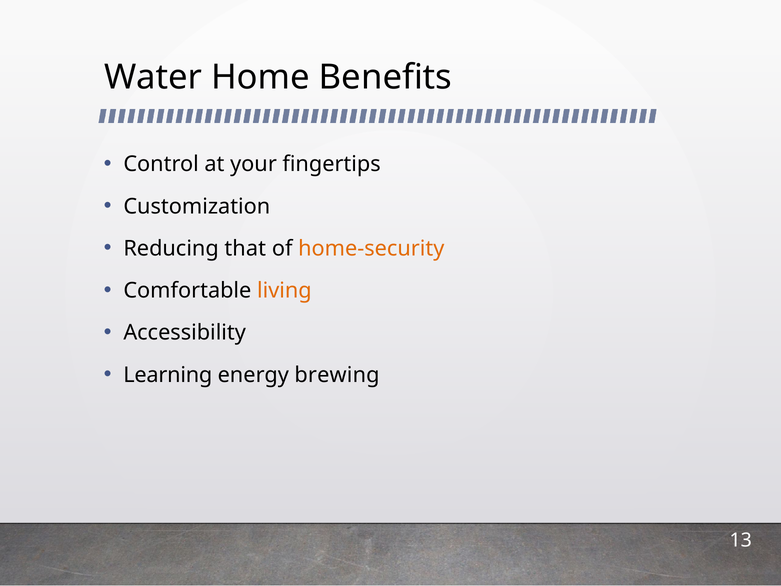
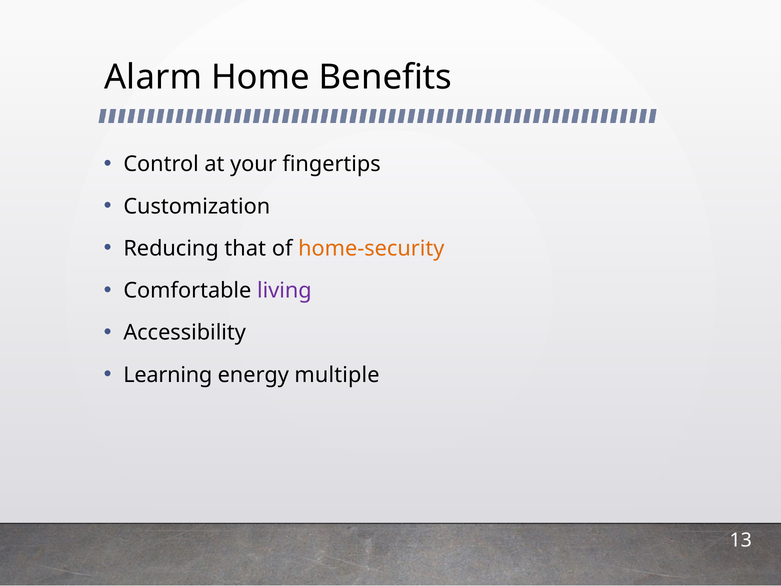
Water: Water -> Alarm
living colour: orange -> purple
brewing: brewing -> multiple
